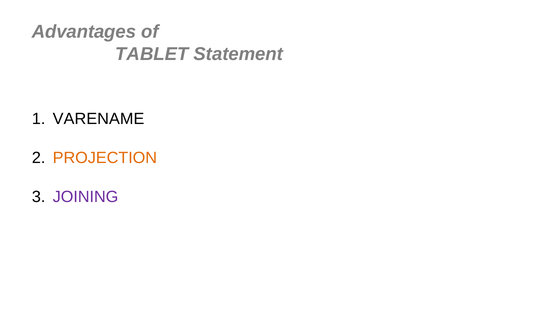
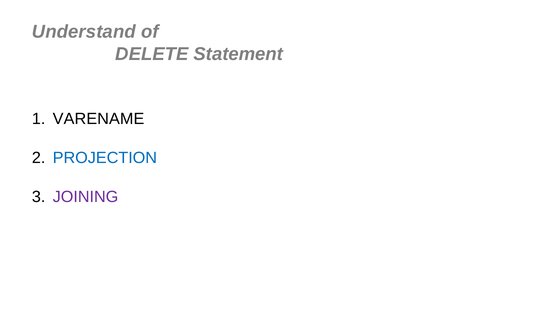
Advantages: Advantages -> Understand
TABLET: TABLET -> DELETE
PROJECTION colour: orange -> blue
